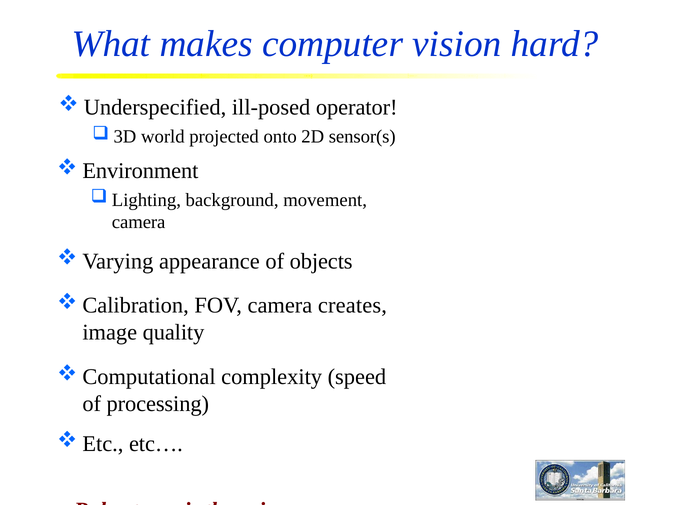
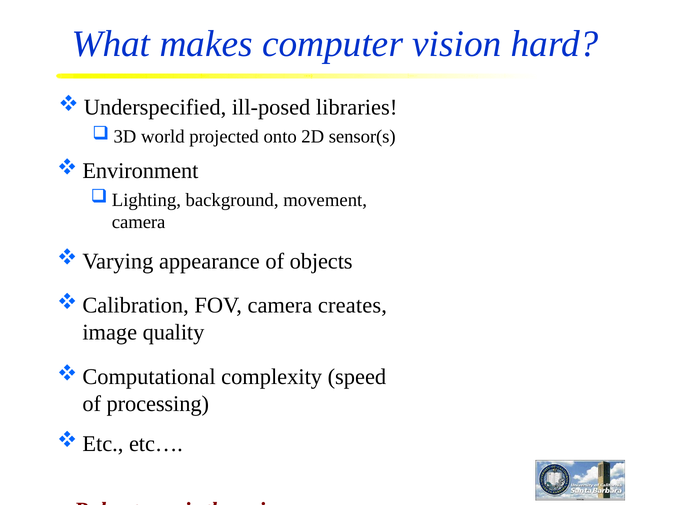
operator: operator -> libraries
